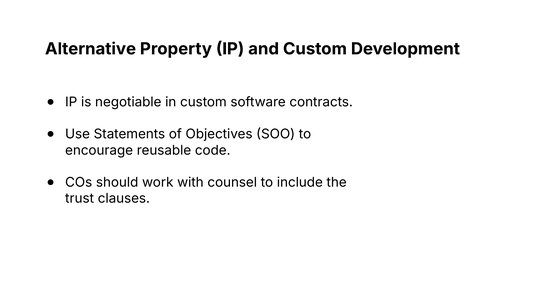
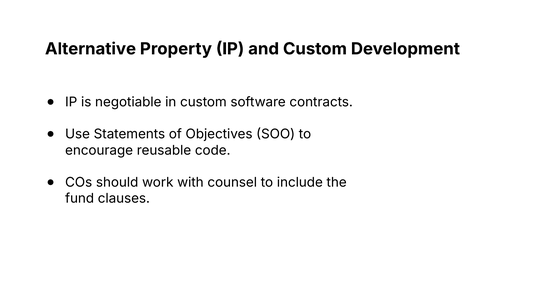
trust: trust -> fund
